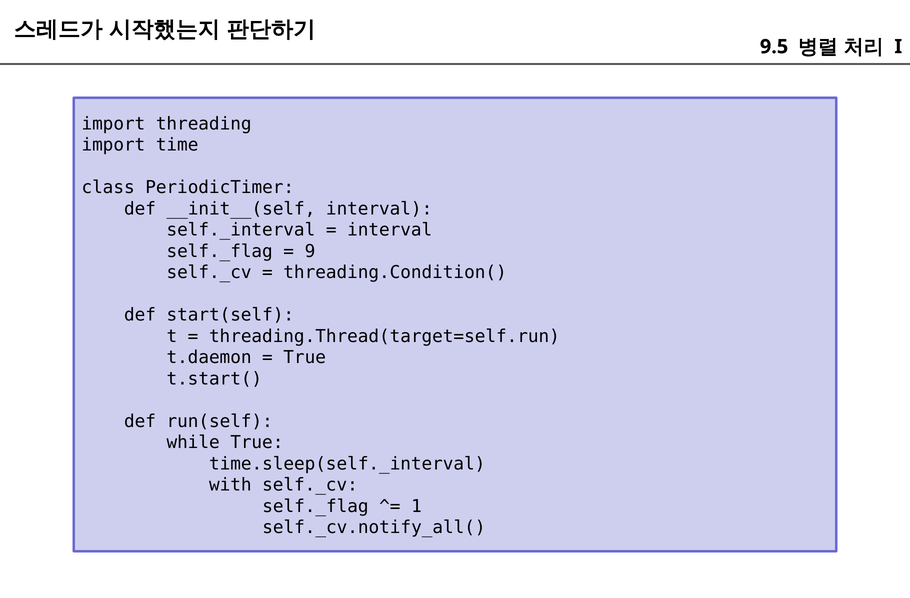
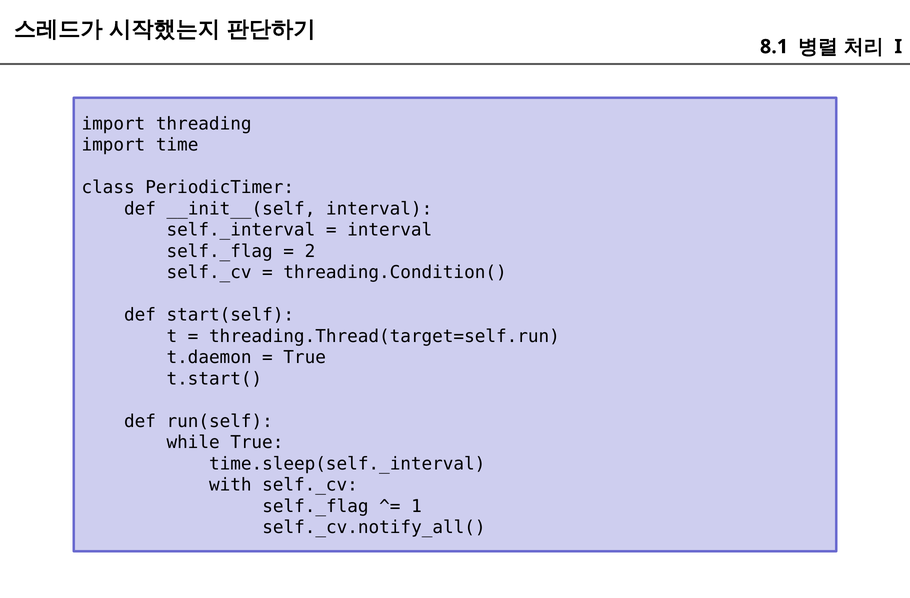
9.5: 9.5 -> 8.1
9: 9 -> 2
